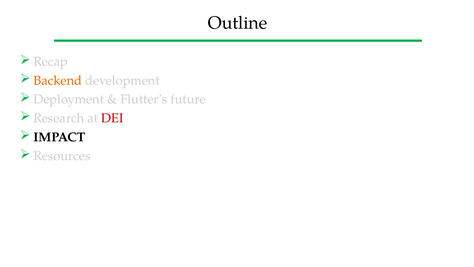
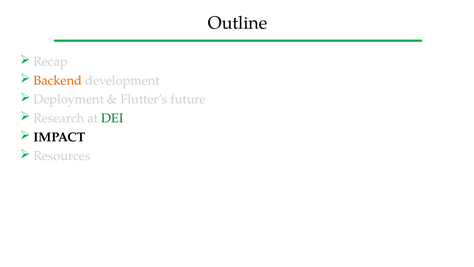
DEI colour: red -> green
